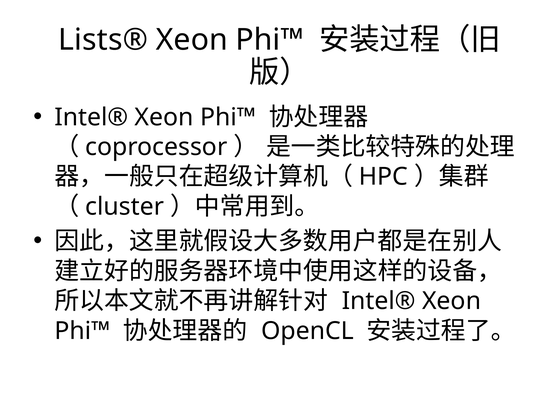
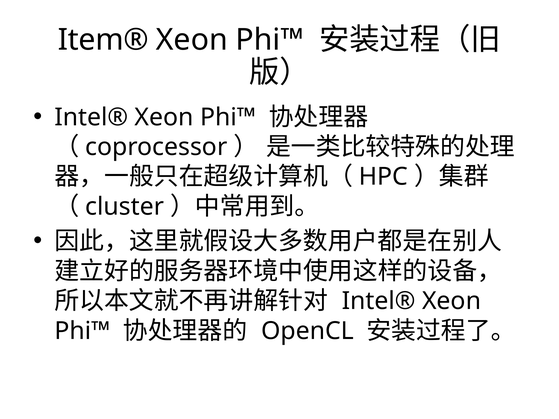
Lists®: Lists® -> Item®
